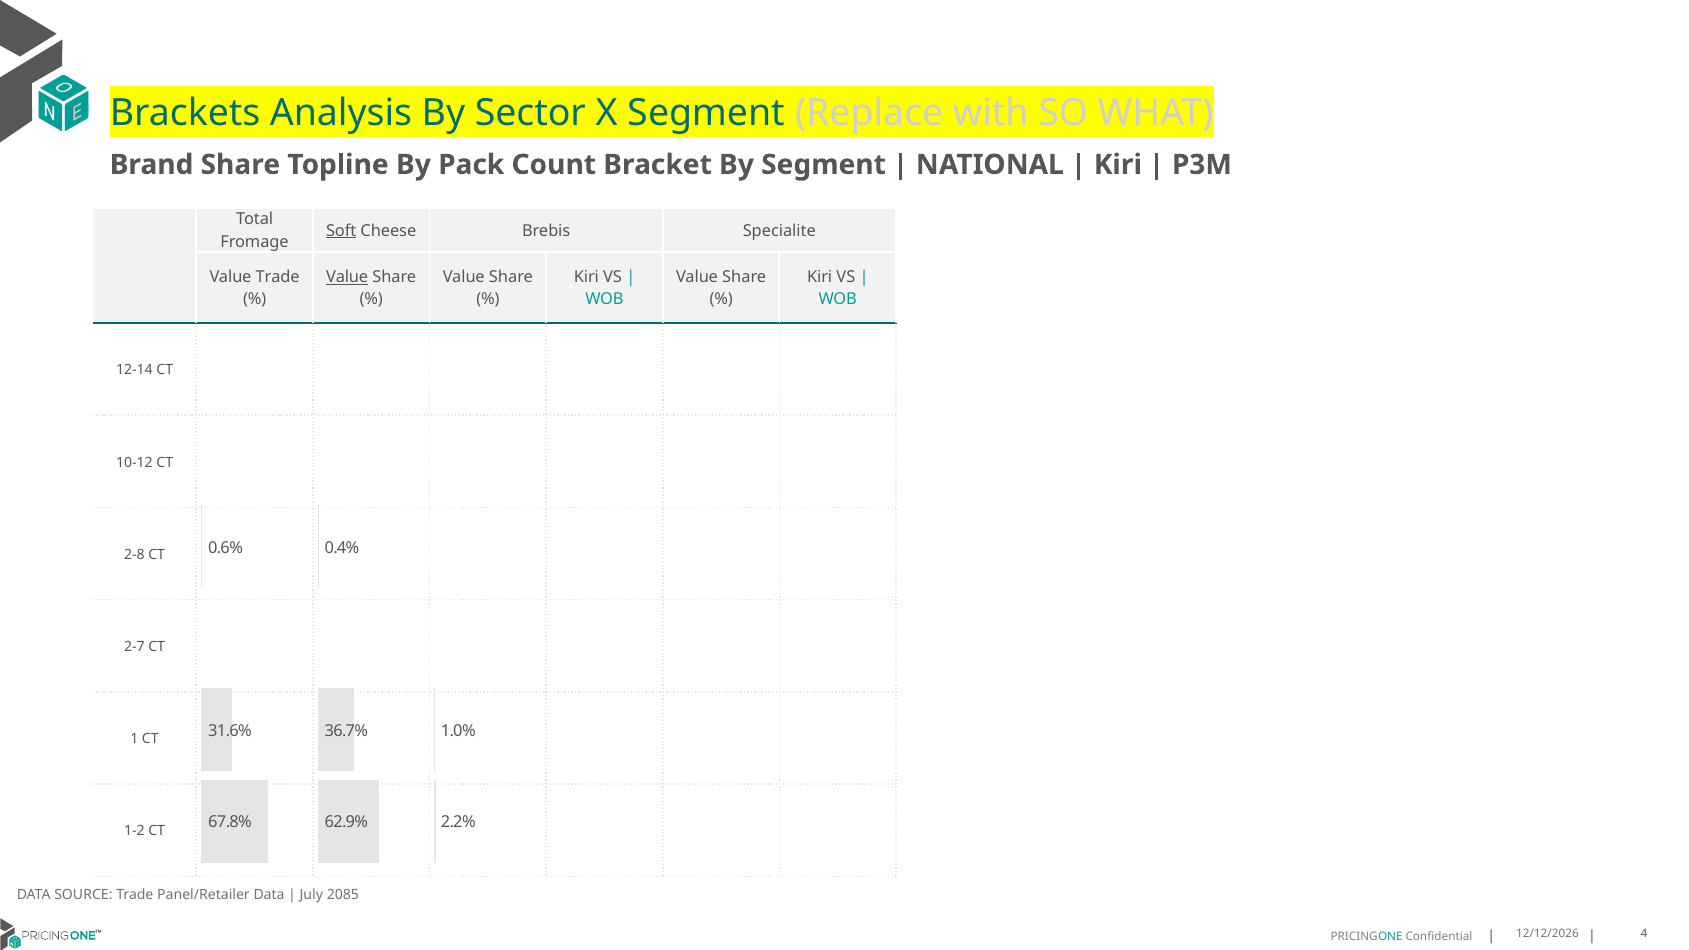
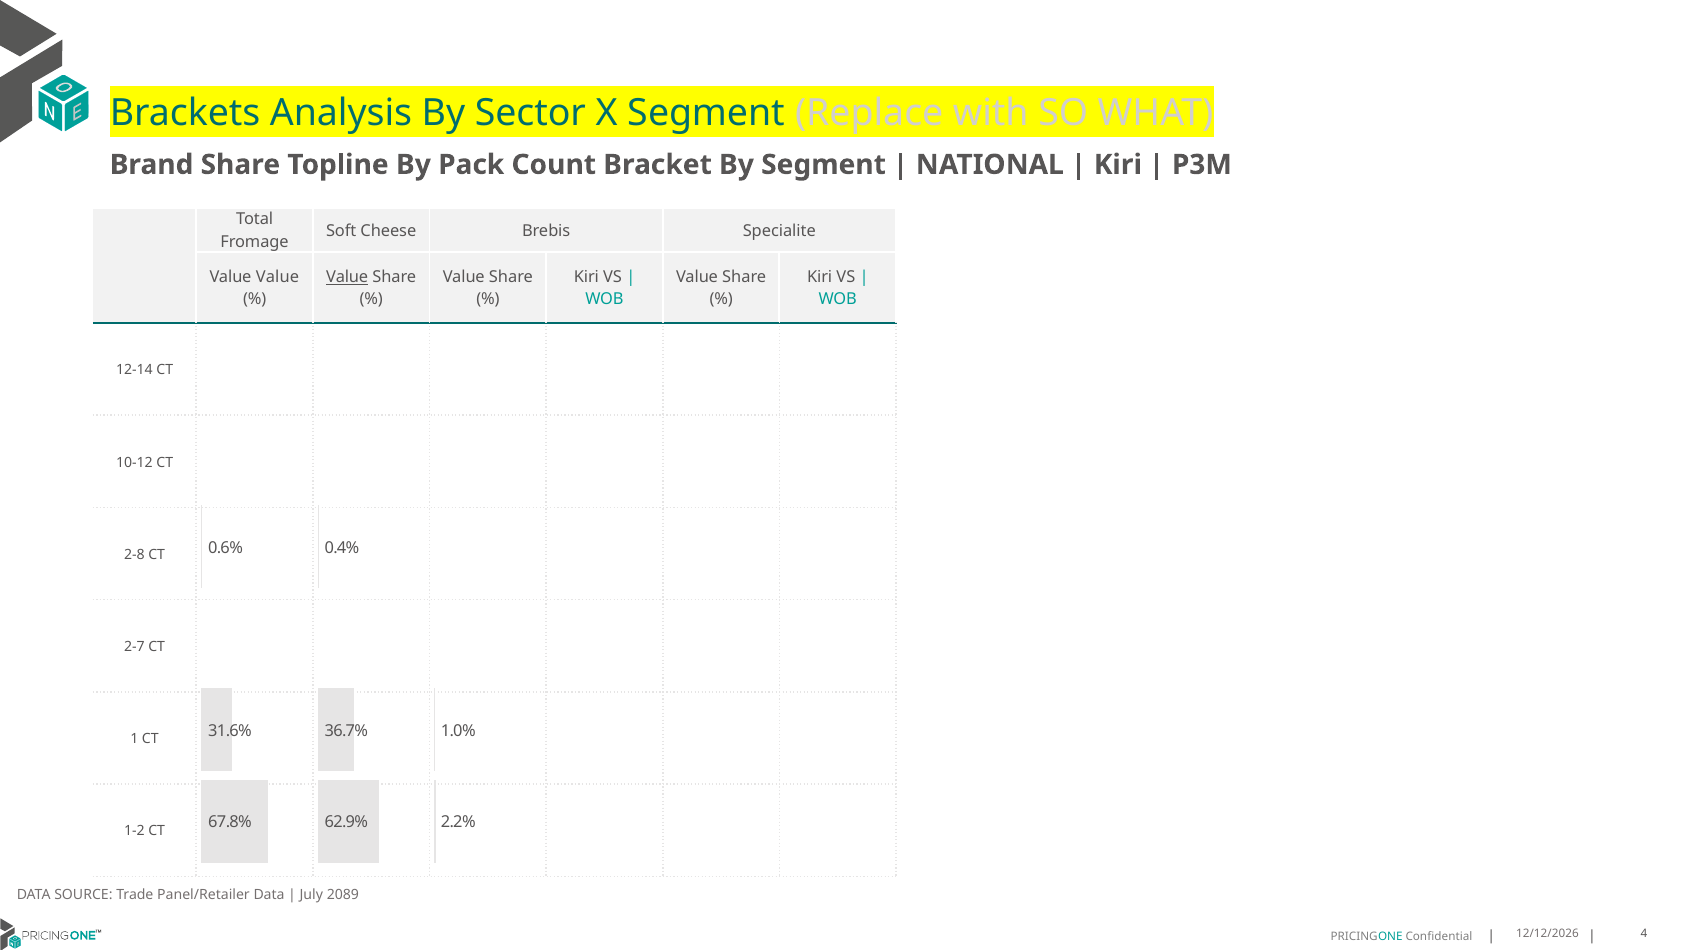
Soft underline: present -> none
Value Trade: Trade -> Value
2085: 2085 -> 2089
